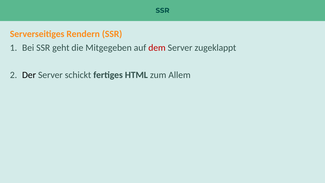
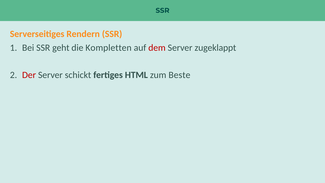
Mitgegeben: Mitgegeben -> Kompletten
Der colour: black -> red
Allem: Allem -> Beste
